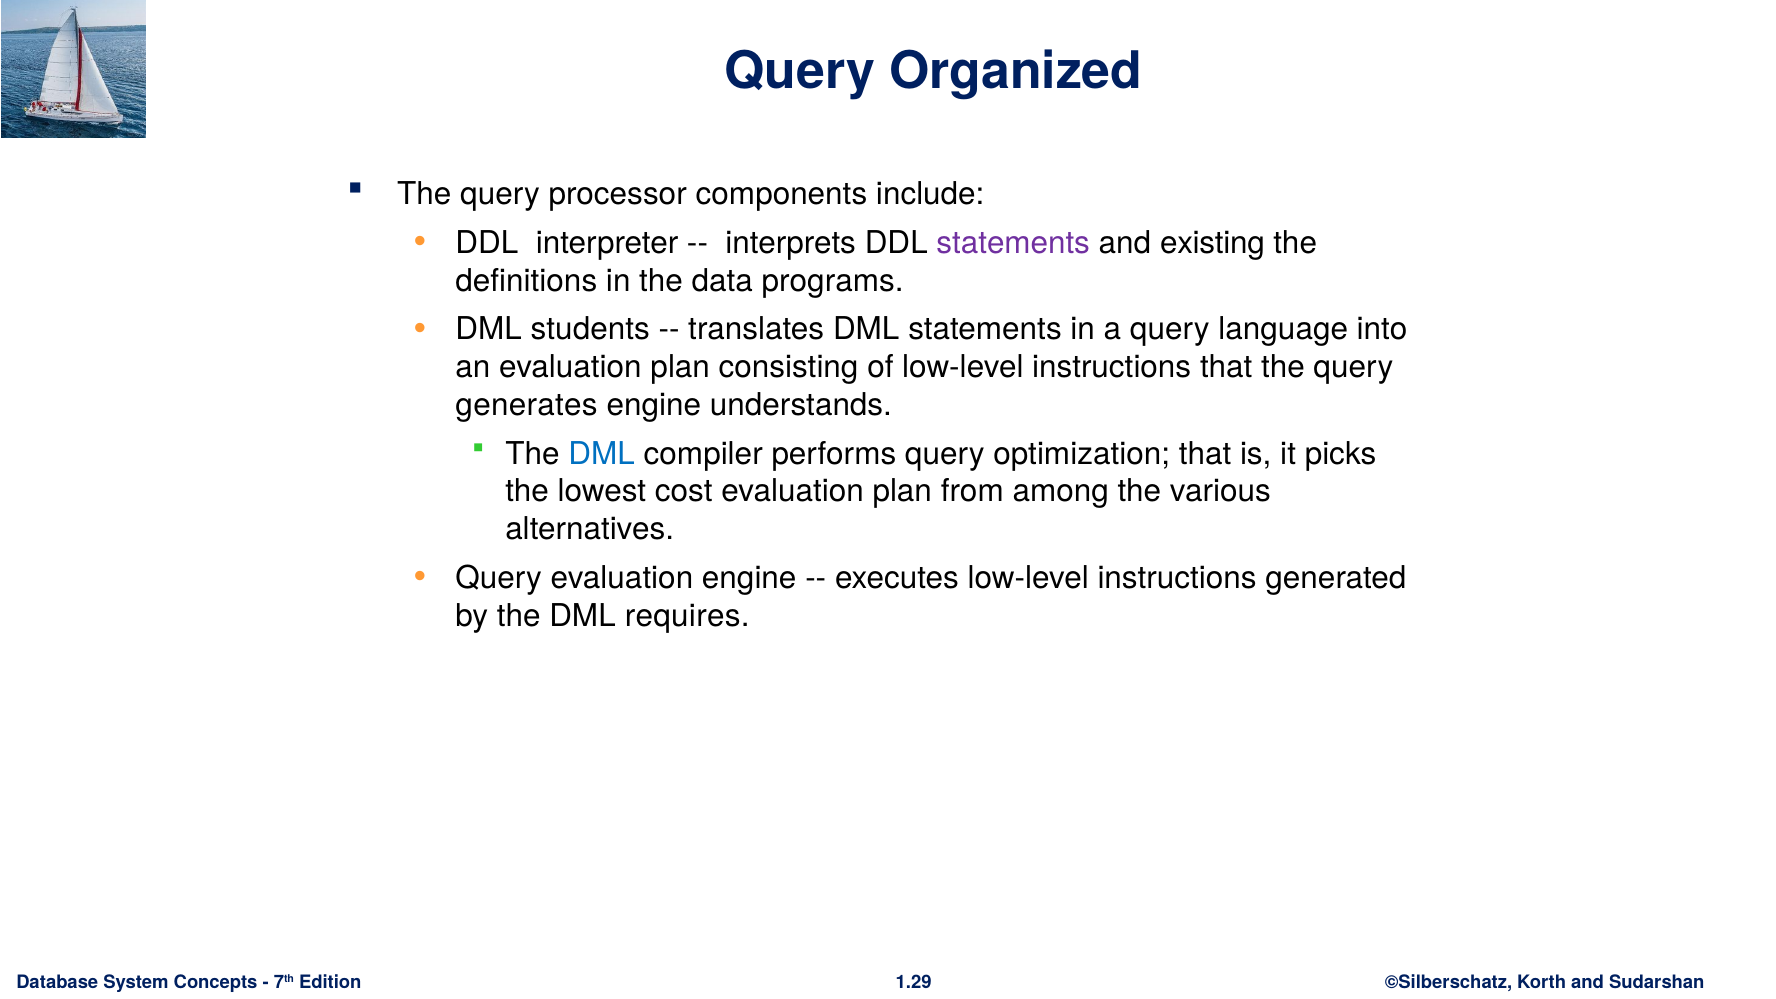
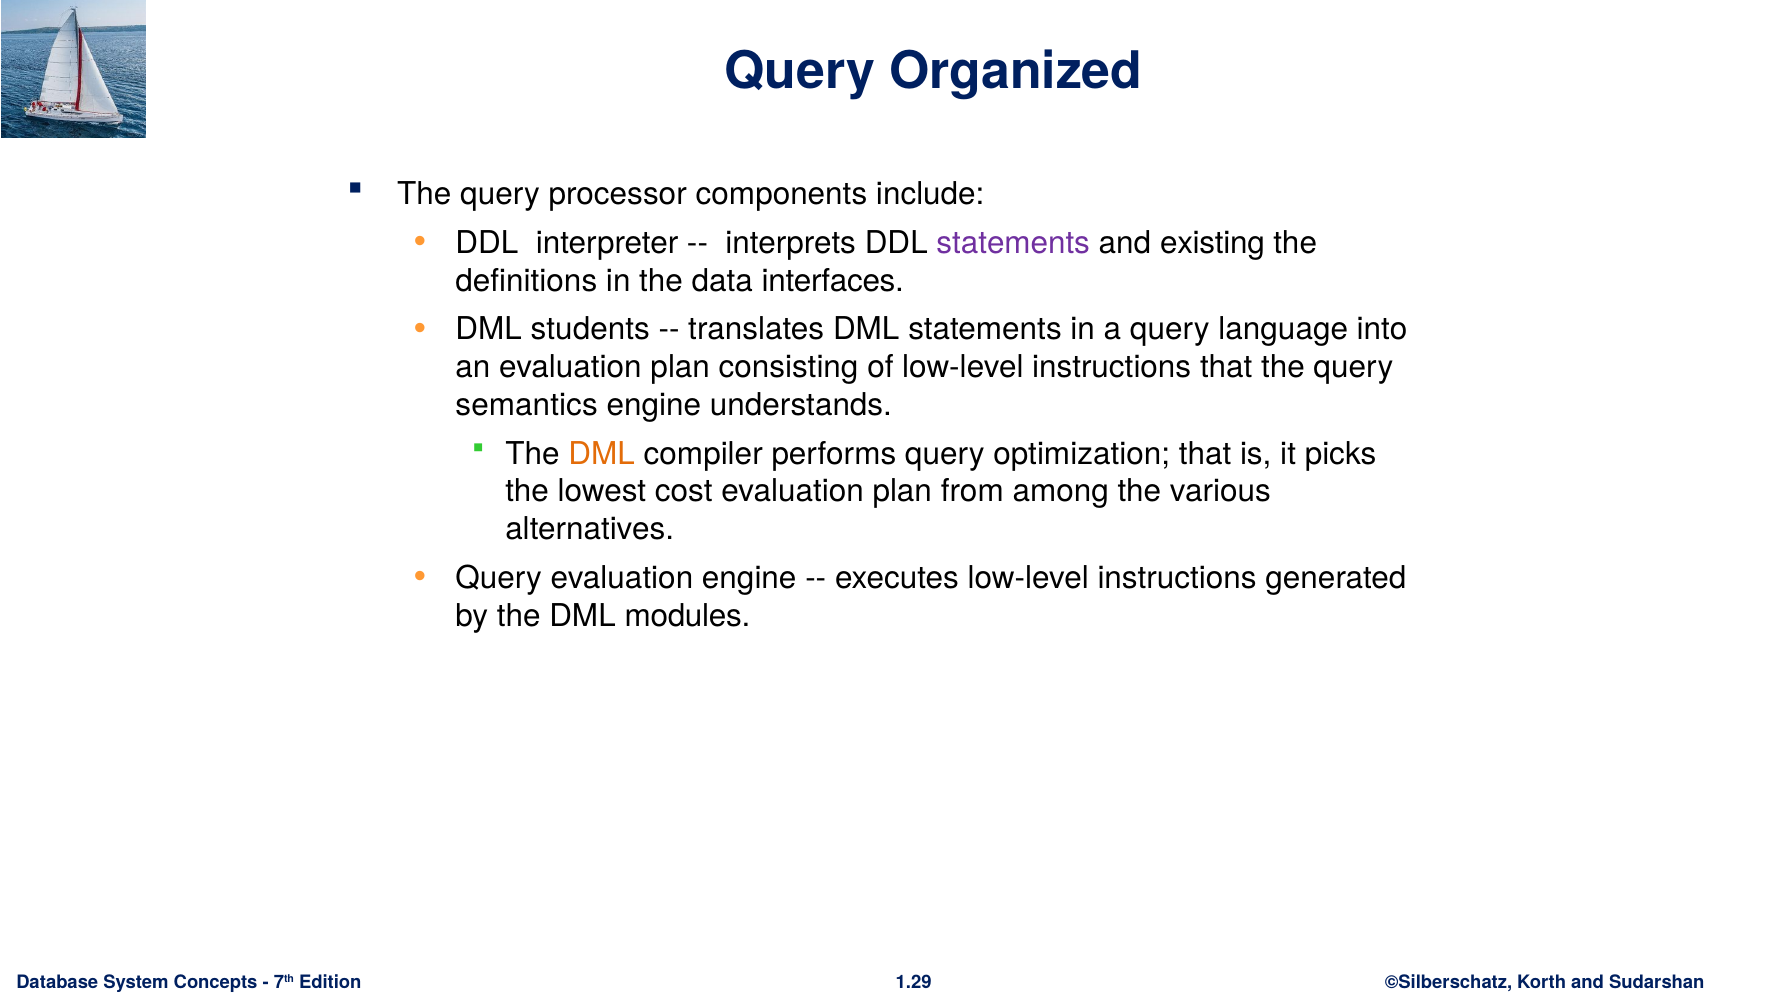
programs: programs -> interfaces
generates: generates -> semantics
DML at (602, 454) colour: blue -> orange
requires: requires -> modules
